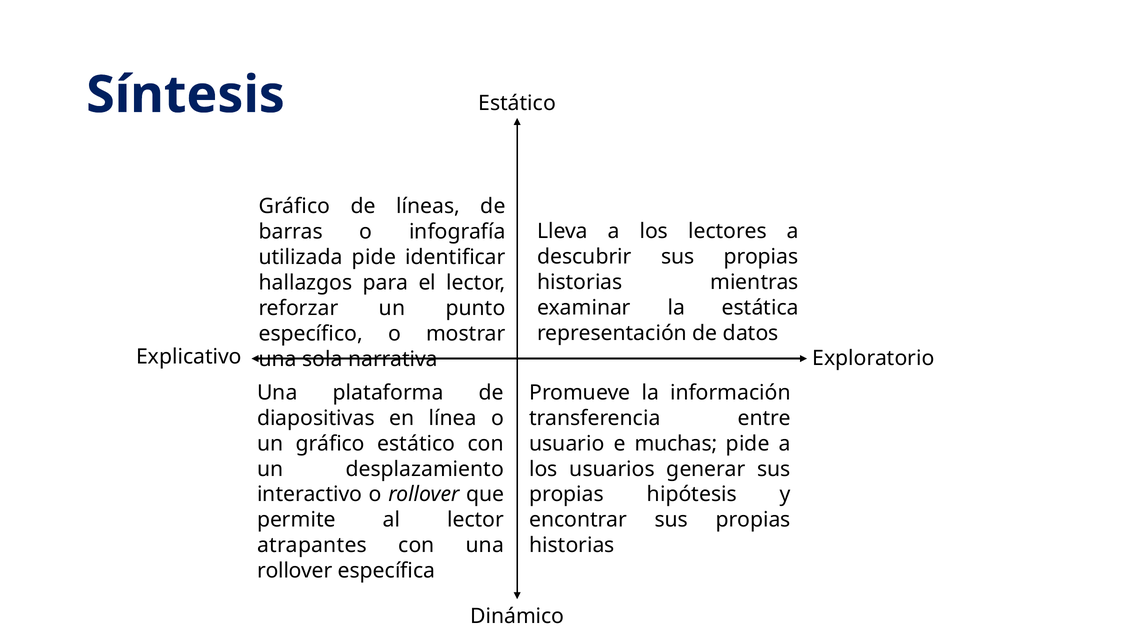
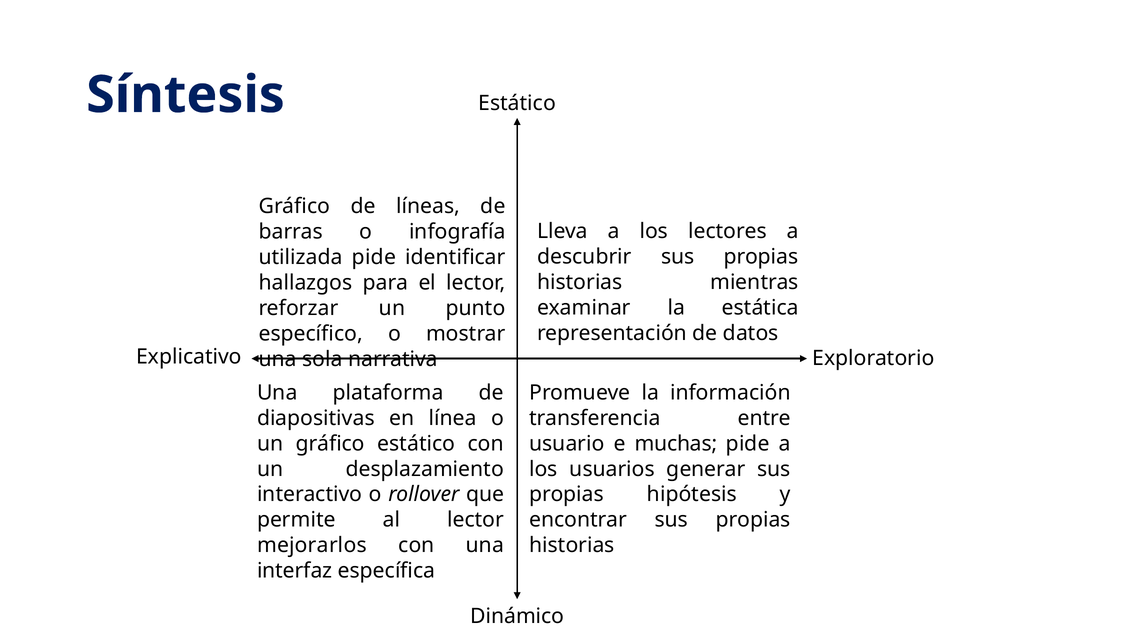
atrapantes: atrapantes -> mejorarlos
rollover at (295, 571): rollover -> interfaz
